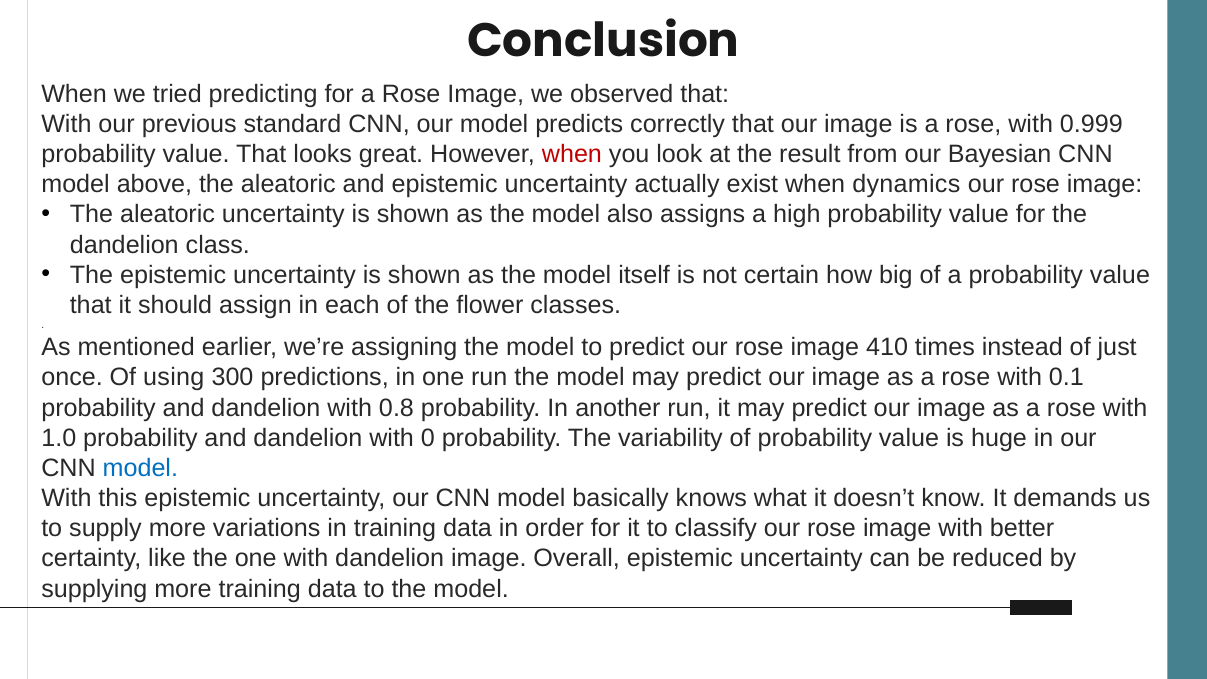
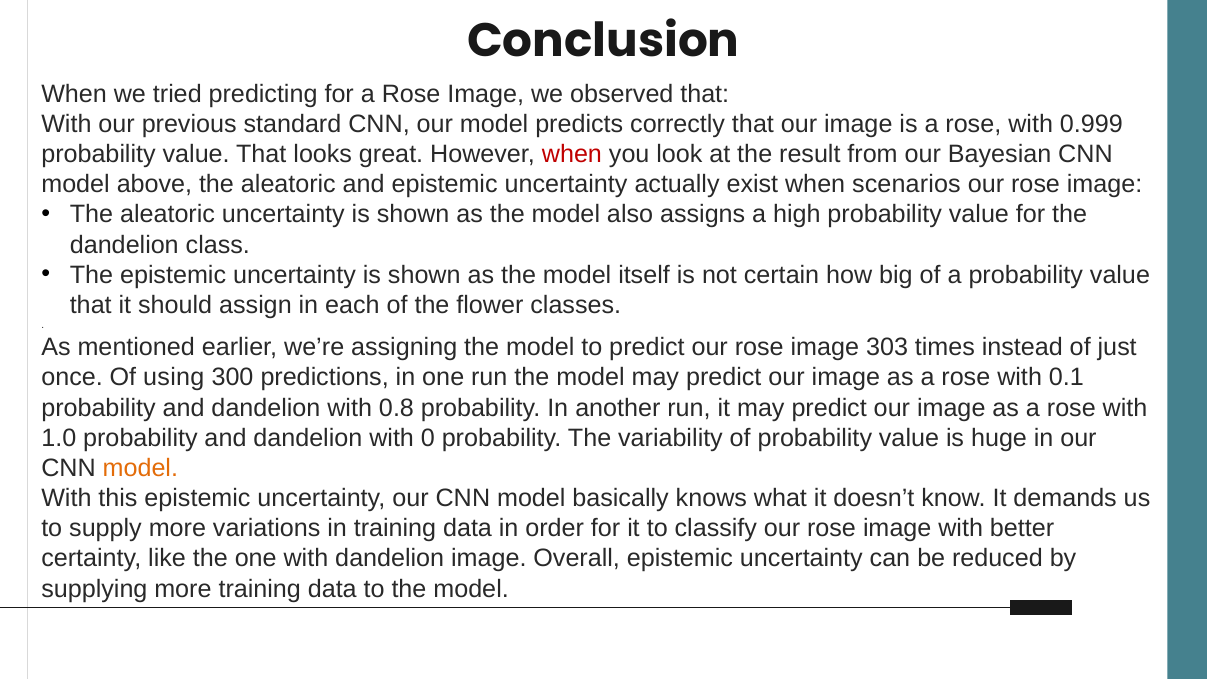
dynamics: dynamics -> scenarios
410: 410 -> 303
model at (140, 468) colour: blue -> orange
